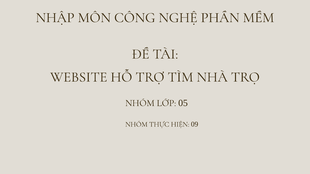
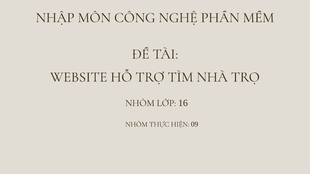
05: 05 -> 16
